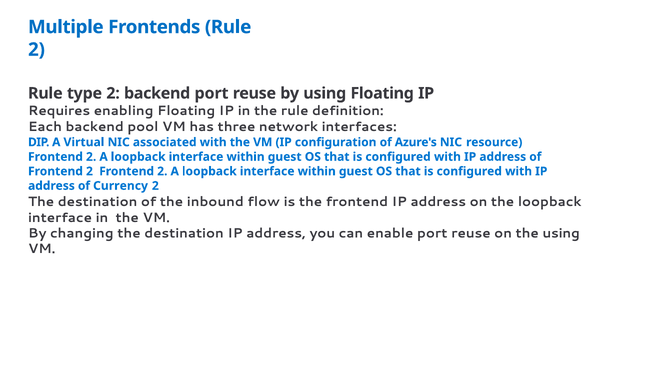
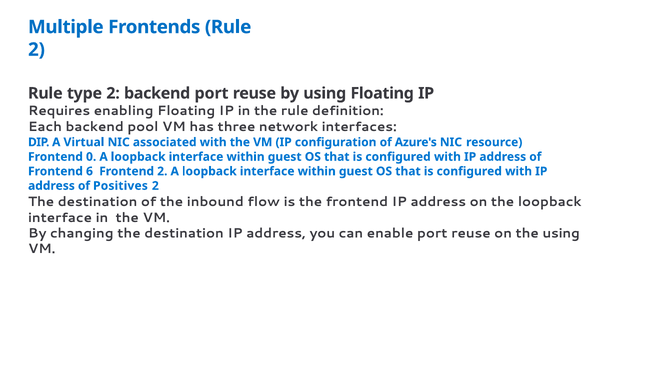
2 at (91, 157): 2 -> 0
2 at (89, 171): 2 -> 6
Currency: Currency -> Positives
